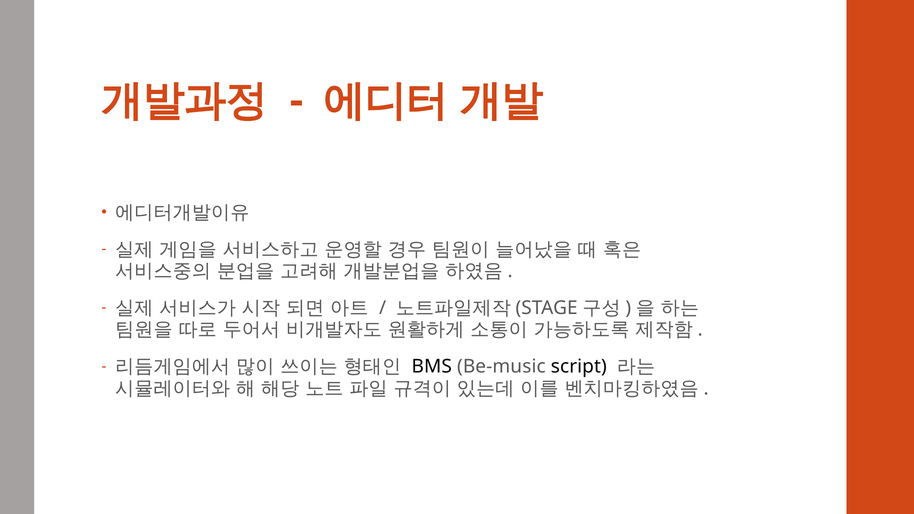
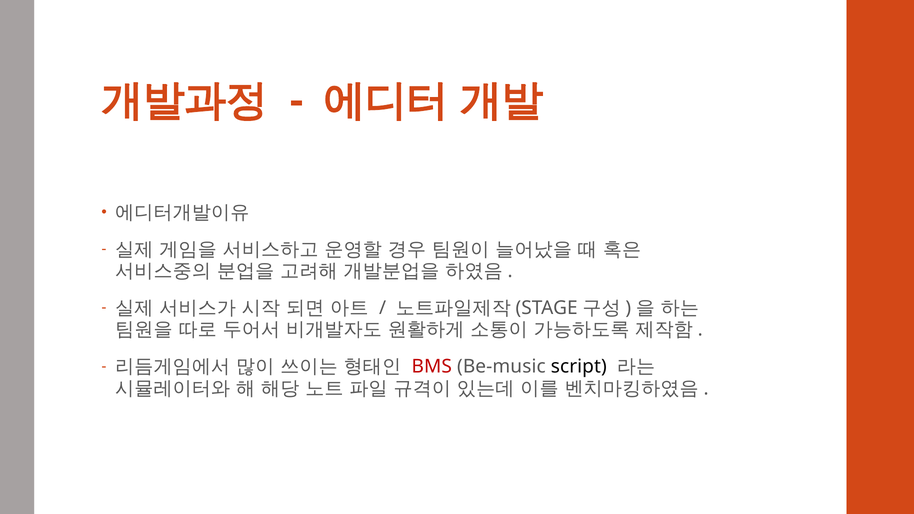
BMS colour: black -> red
